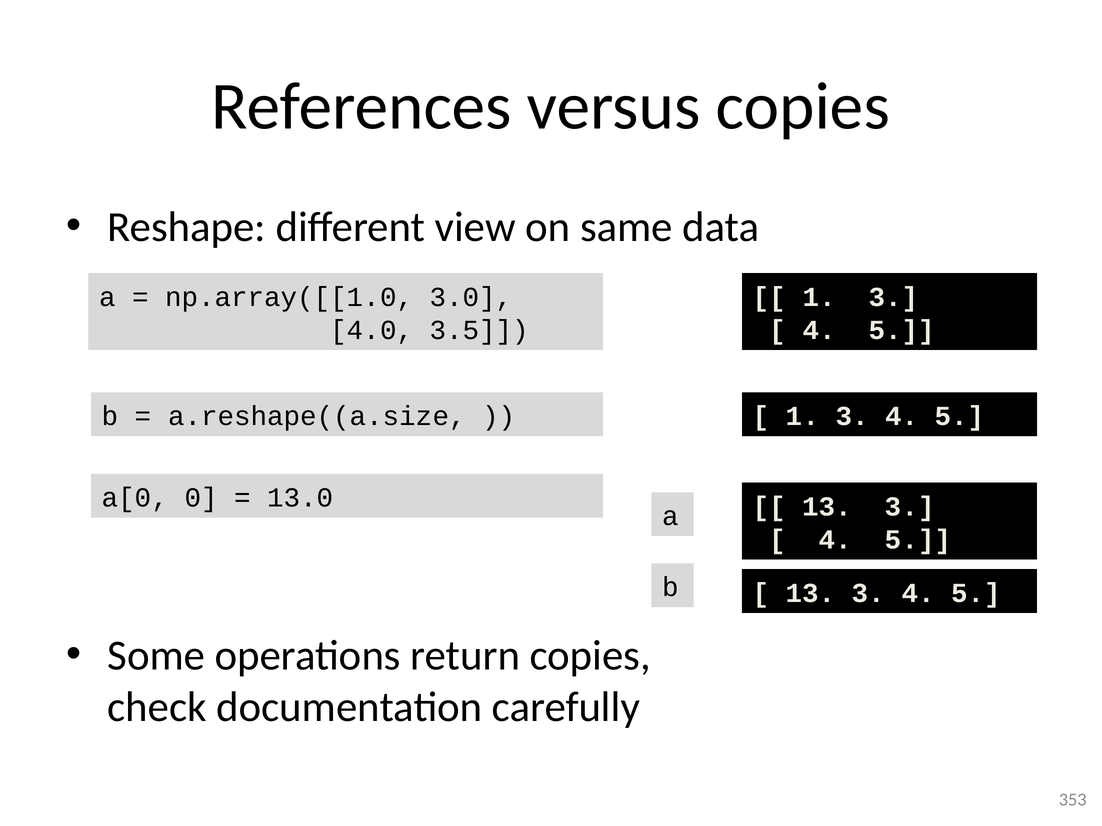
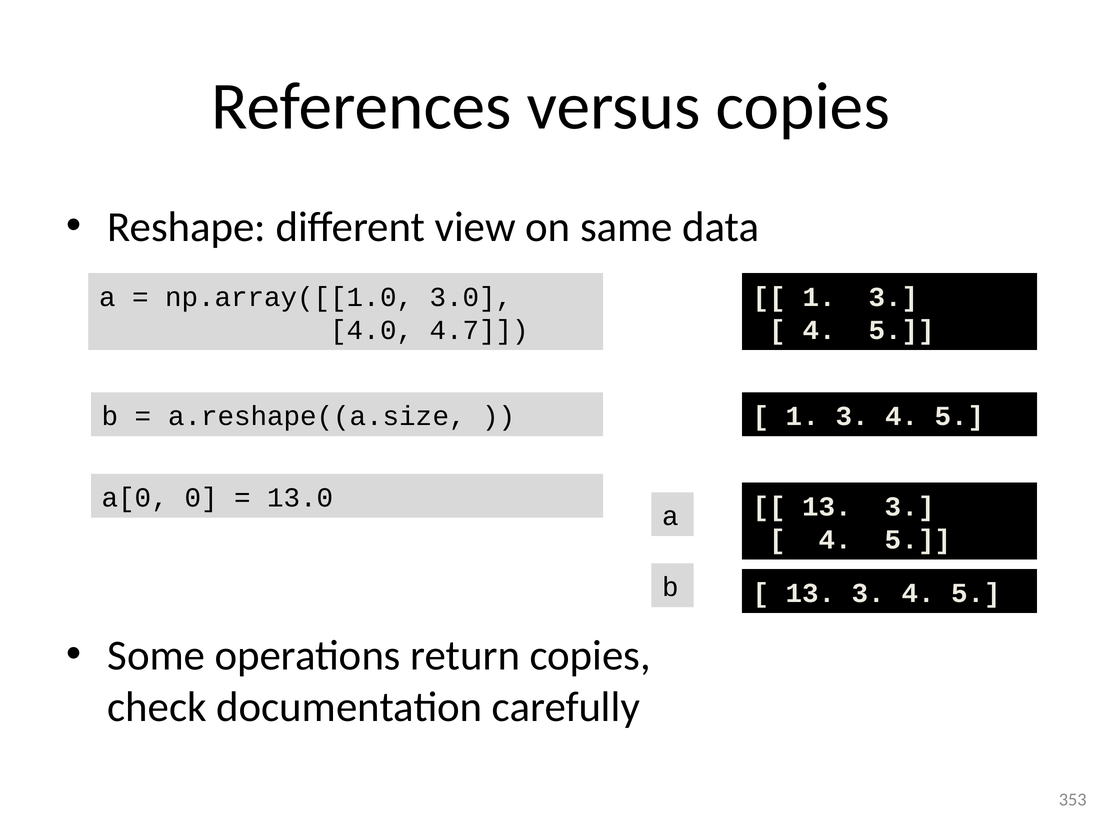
3.5: 3.5 -> 4.7
